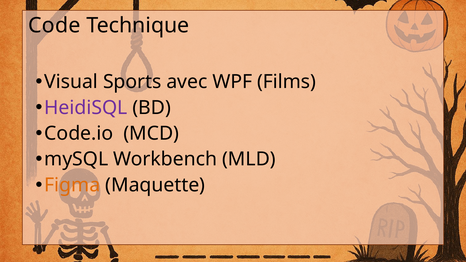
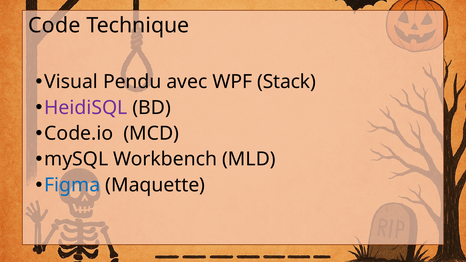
Sports: Sports -> Pendu
Films: Films -> Stack
Figma colour: orange -> blue
